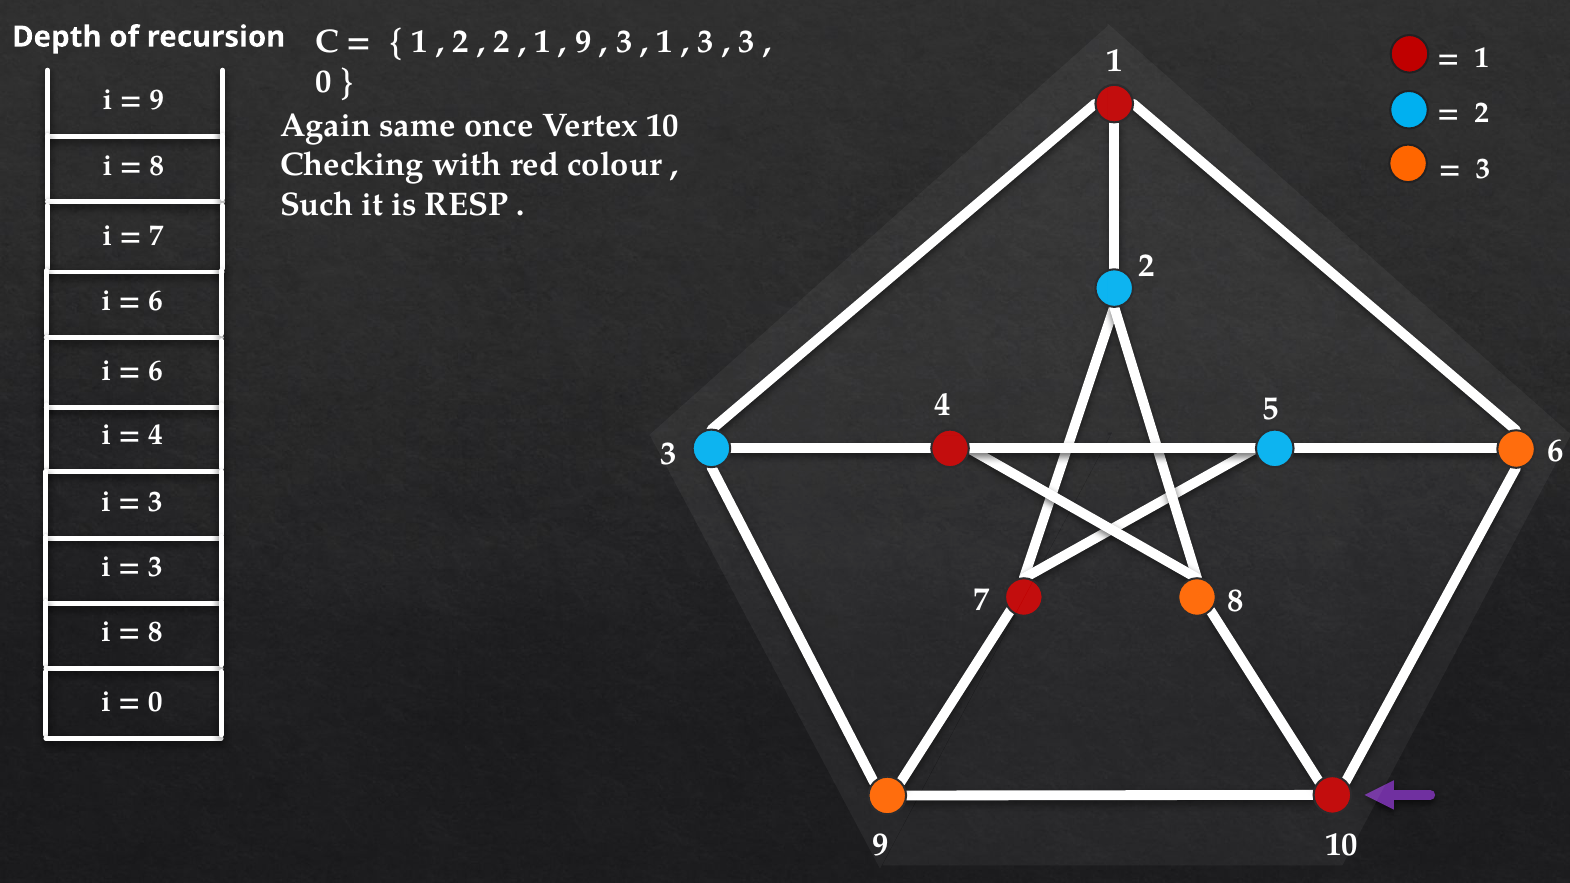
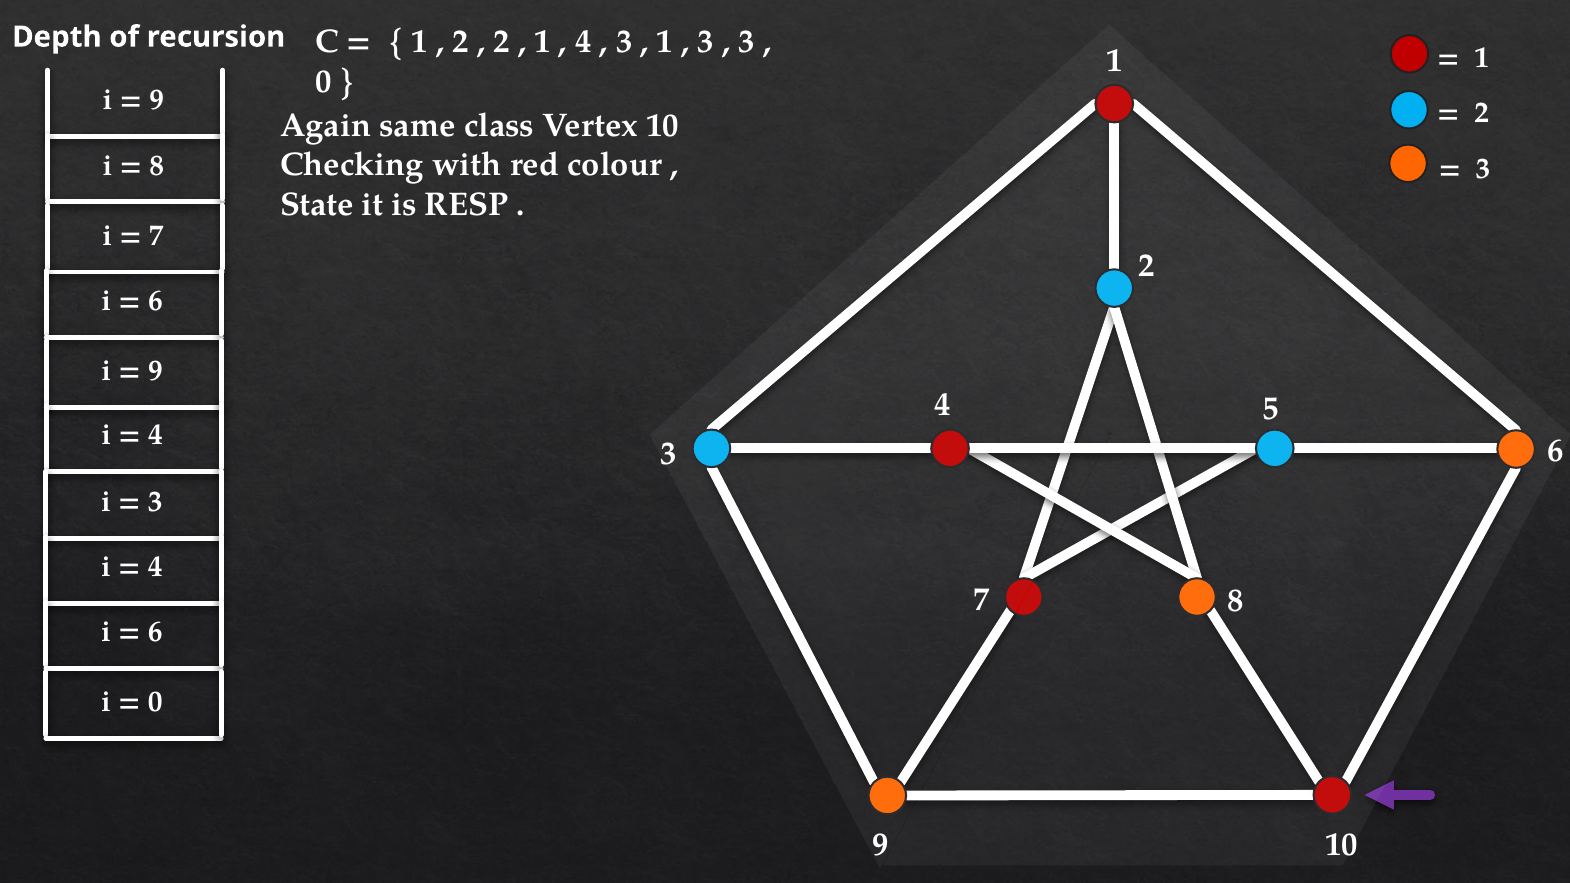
9 at (583, 42): 9 -> 4
once: once -> class
Such: Such -> State
6 at (155, 371): 6 -> 9
3 at (155, 567): 3 -> 4
8 at (155, 632): 8 -> 6
